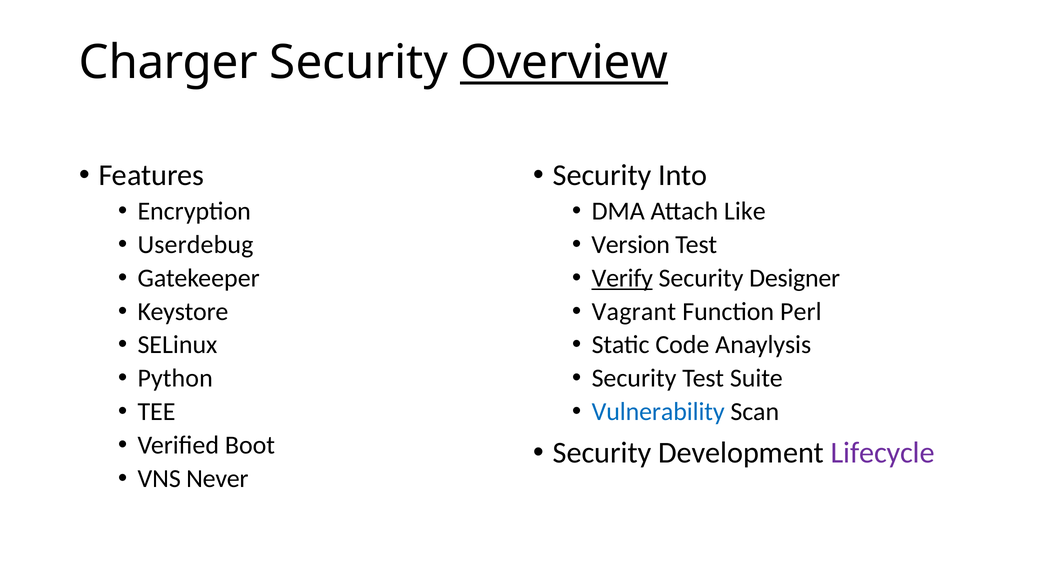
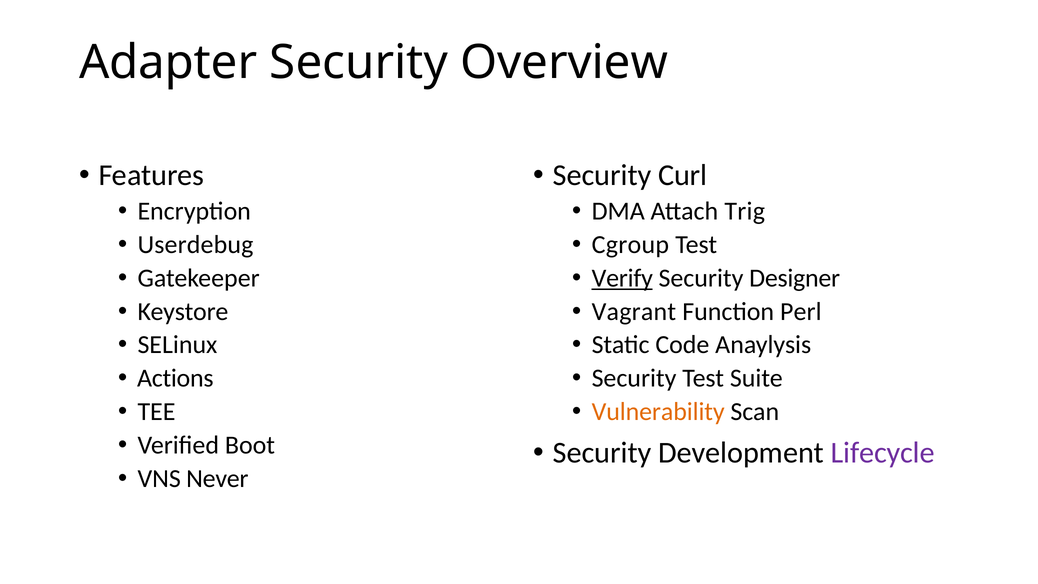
Charger: Charger -> Adapter
Overview underline: present -> none
Into: Into -> Curl
Like: Like -> Trig
Version: Version -> Cgroup
Python: Python -> Actions
Vulnerability colour: blue -> orange
